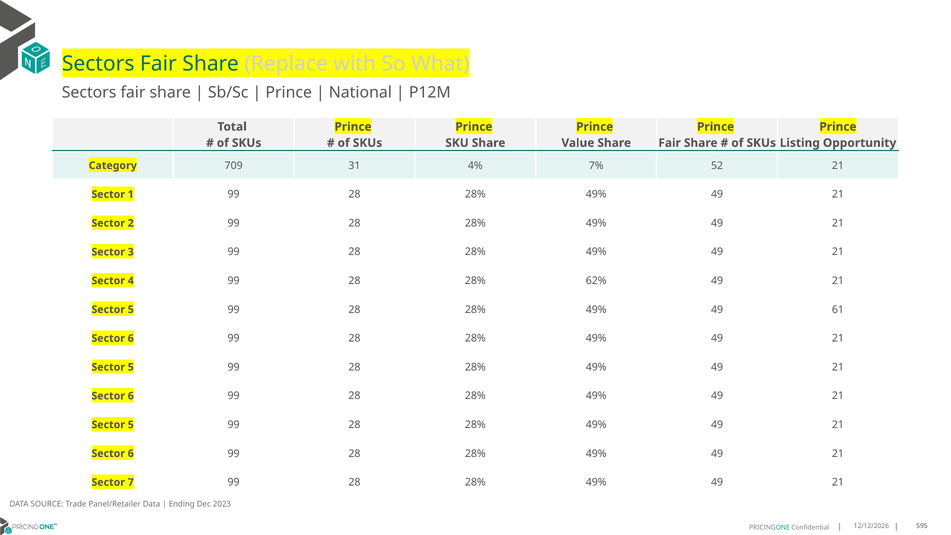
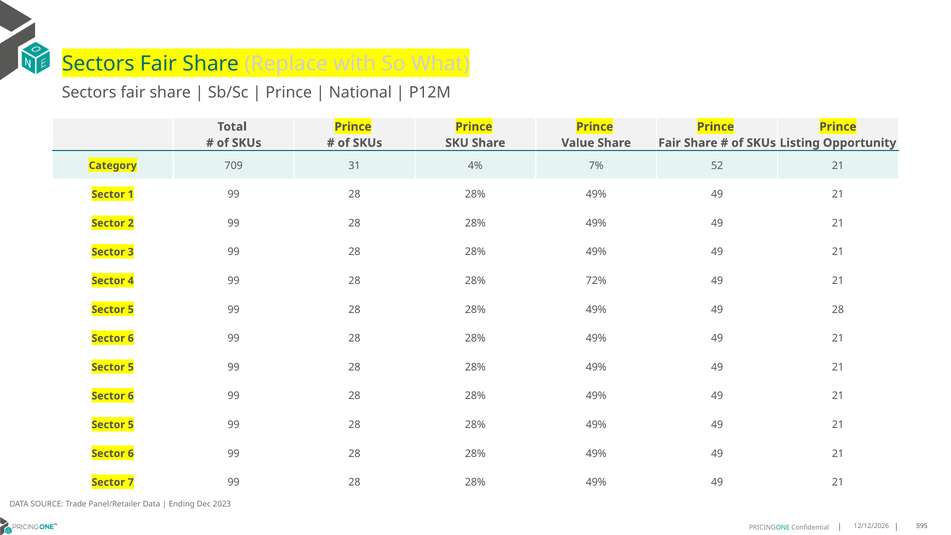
62%: 62% -> 72%
49 61: 61 -> 28
